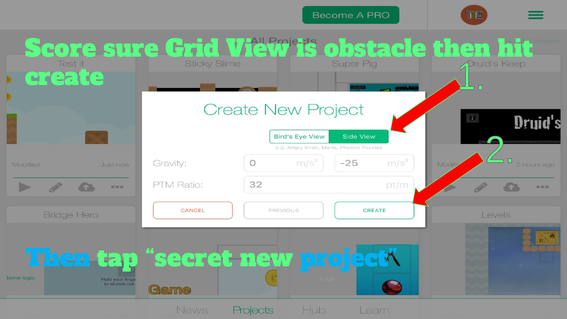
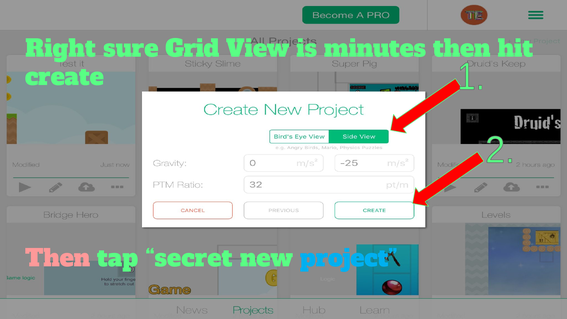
Score: Score -> Right
obstacle: obstacle -> minutes
Then at (58, 259) colour: light blue -> pink
